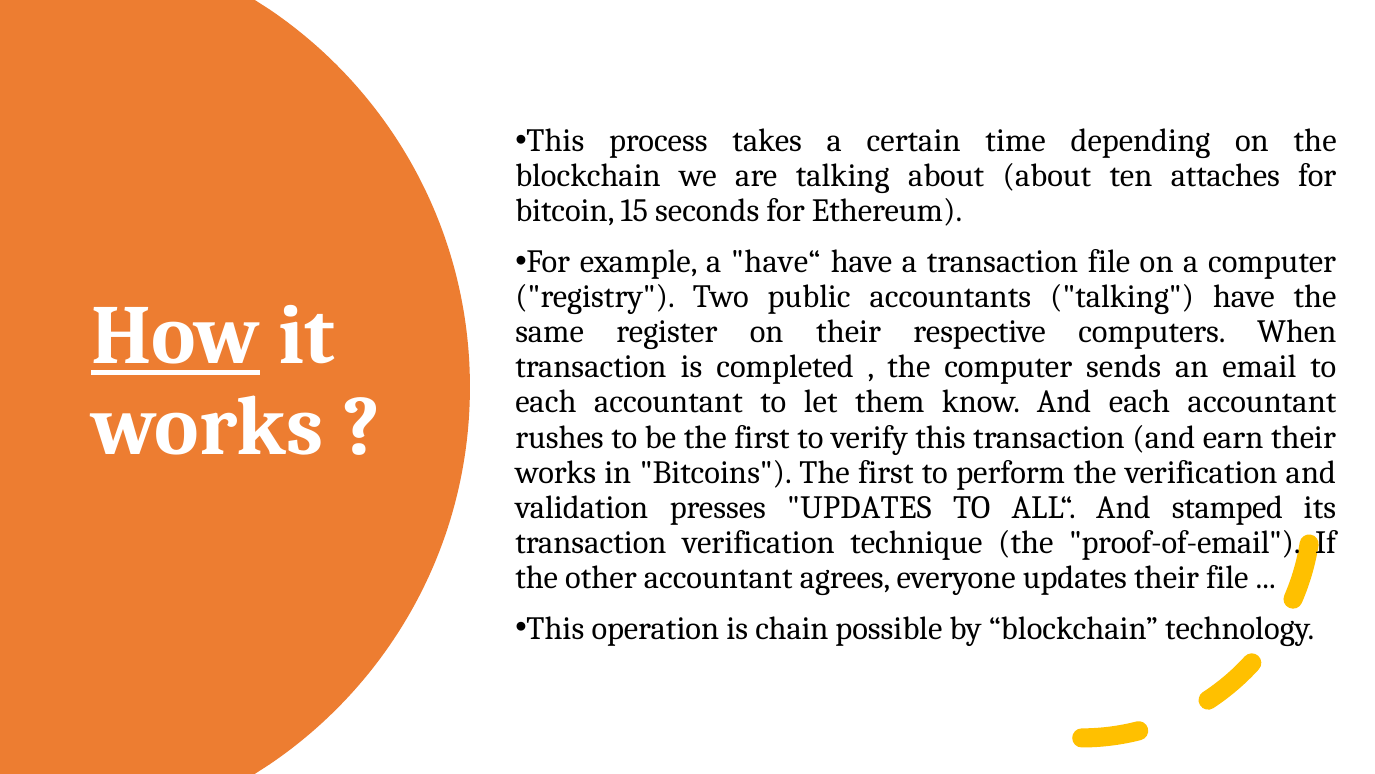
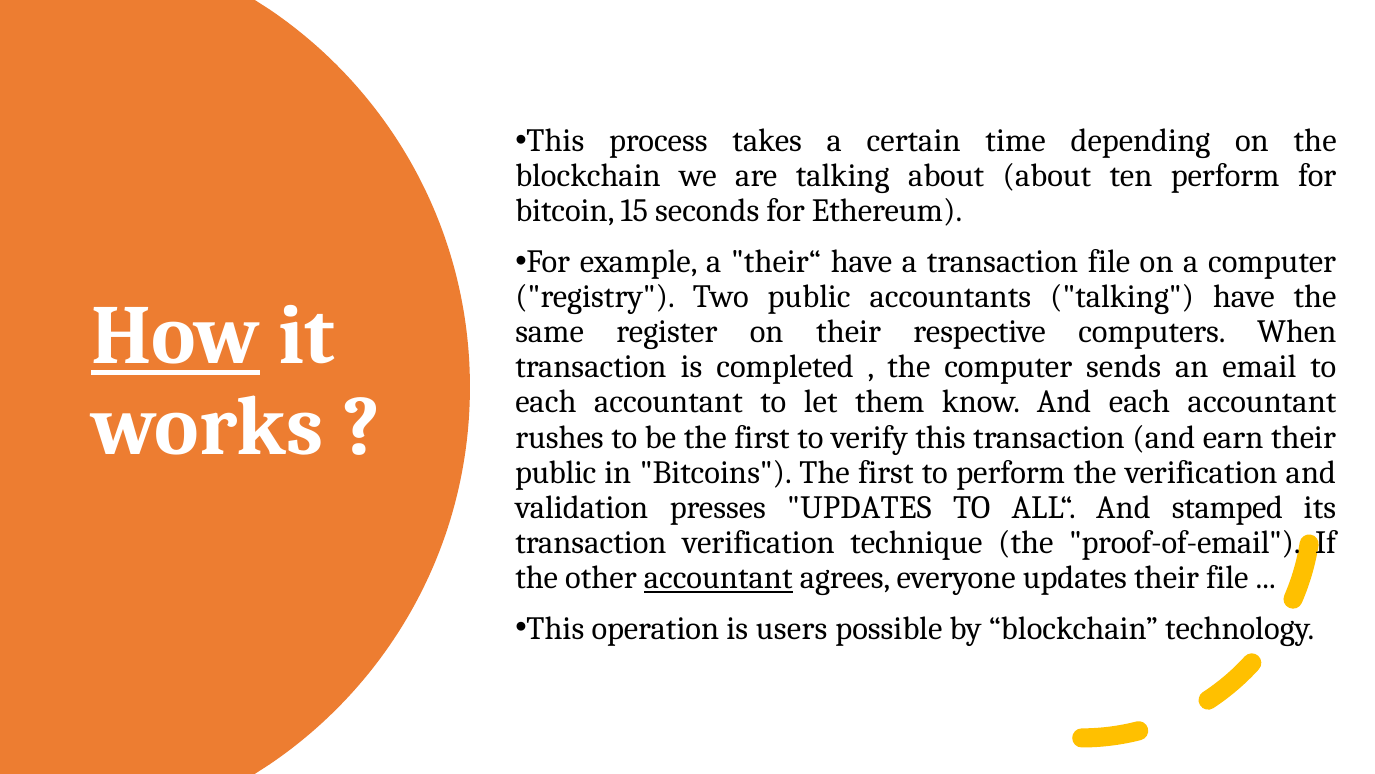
ten attaches: attaches -> perform
have“: have“ -> their“
works at (556, 472): works -> public
accountant at (718, 578) underline: none -> present
chain: chain -> users
